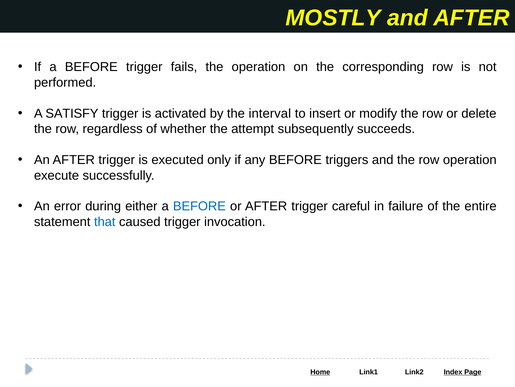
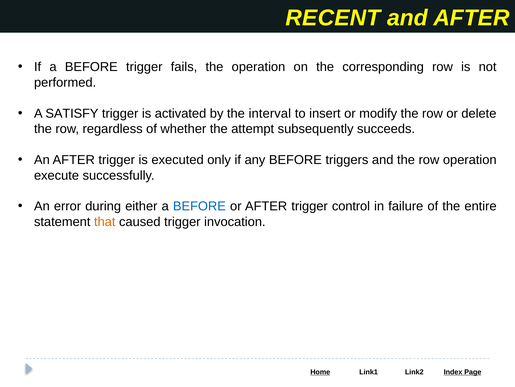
MOSTLY: MOSTLY -> RECENT
careful: careful -> control
that colour: blue -> orange
